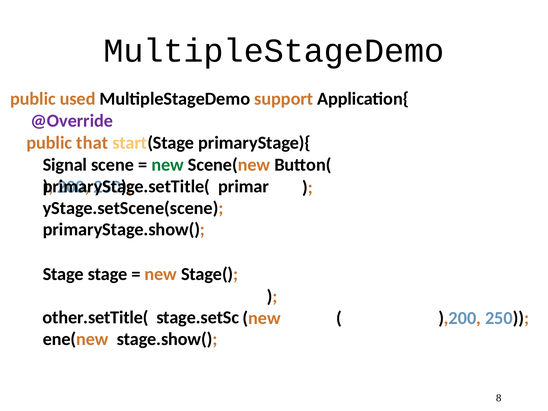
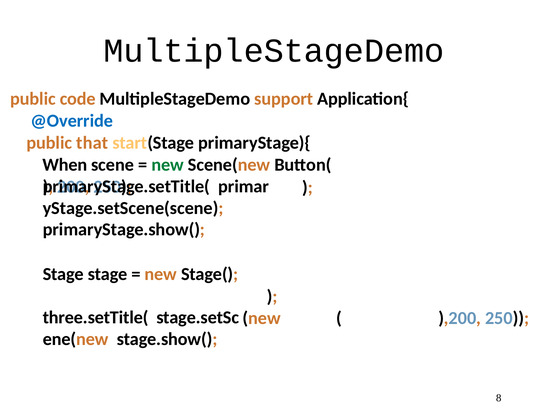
used: used -> code
@Override colour: purple -> blue
Signal: Signal -> When
other.setTitle(: other.setTitle( -> three.setTitle(
